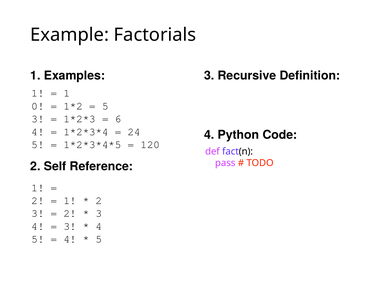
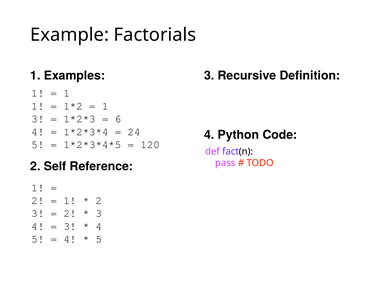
0 at (38, 106): 0 -> 1
5 at (105, 106): 5 -> 1
